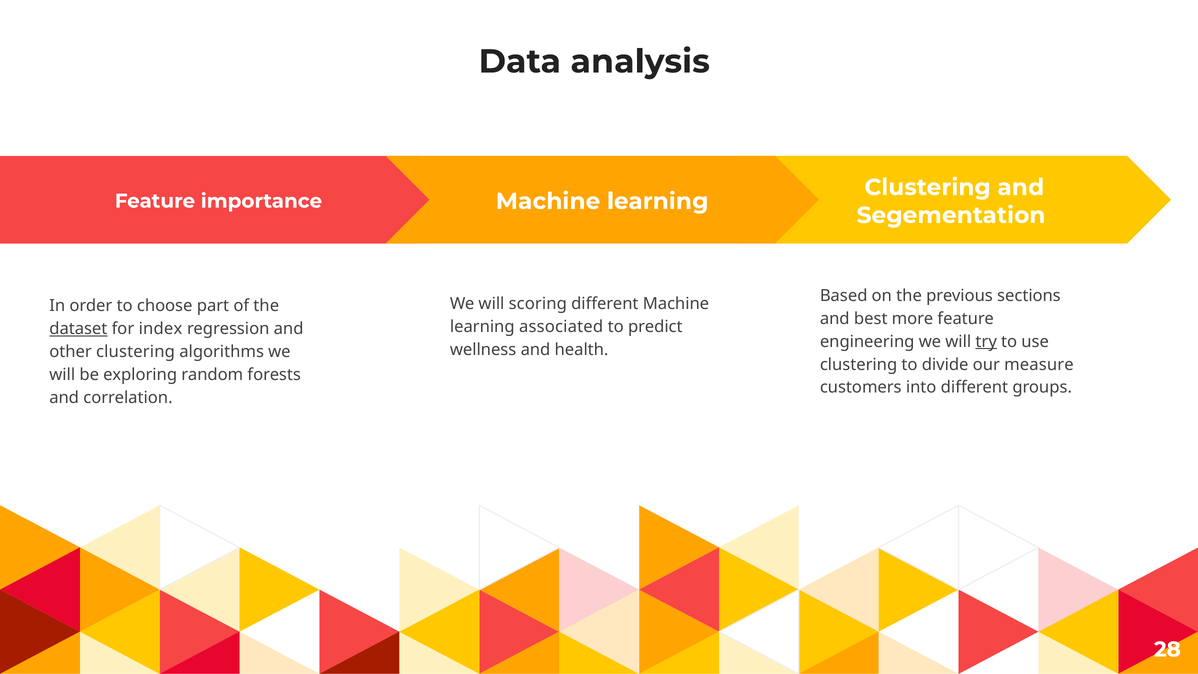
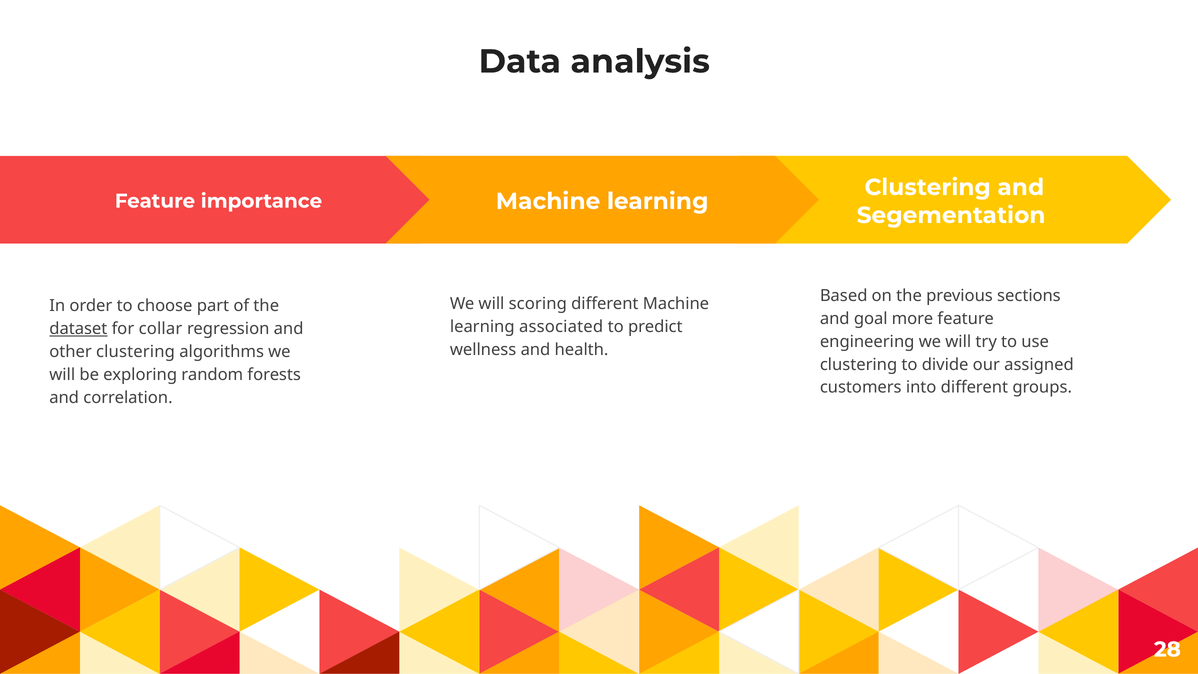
best: best -> goal
index: index -> collar
try underline: present -> none
measure: measure -> assigned
